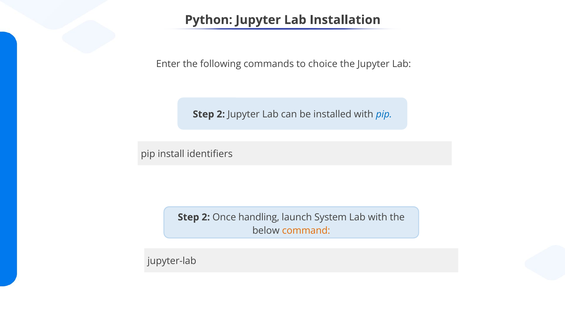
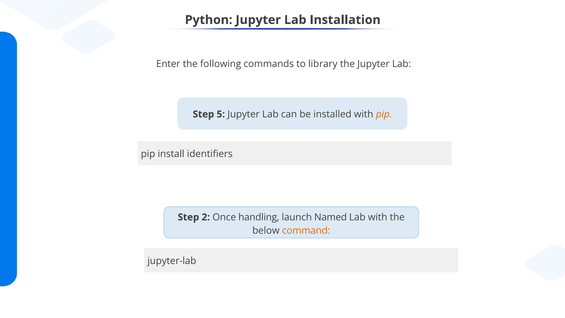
choice: choice -> library
2 at (221, 114): 2 -> 5
pip at (384, 114) colour: blue -> orange
System: System -> Named
